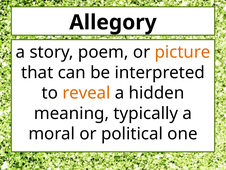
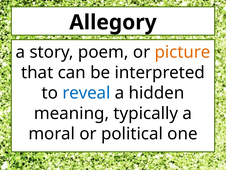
reveal colour: orange -> blue
